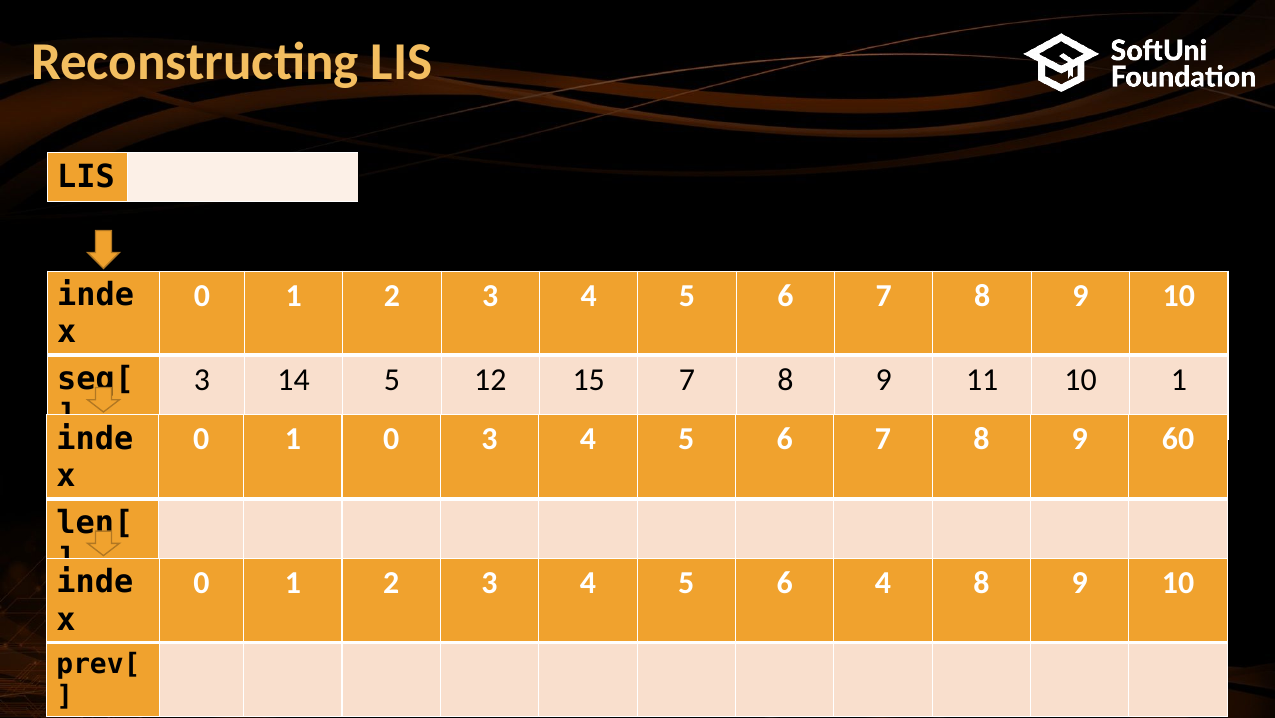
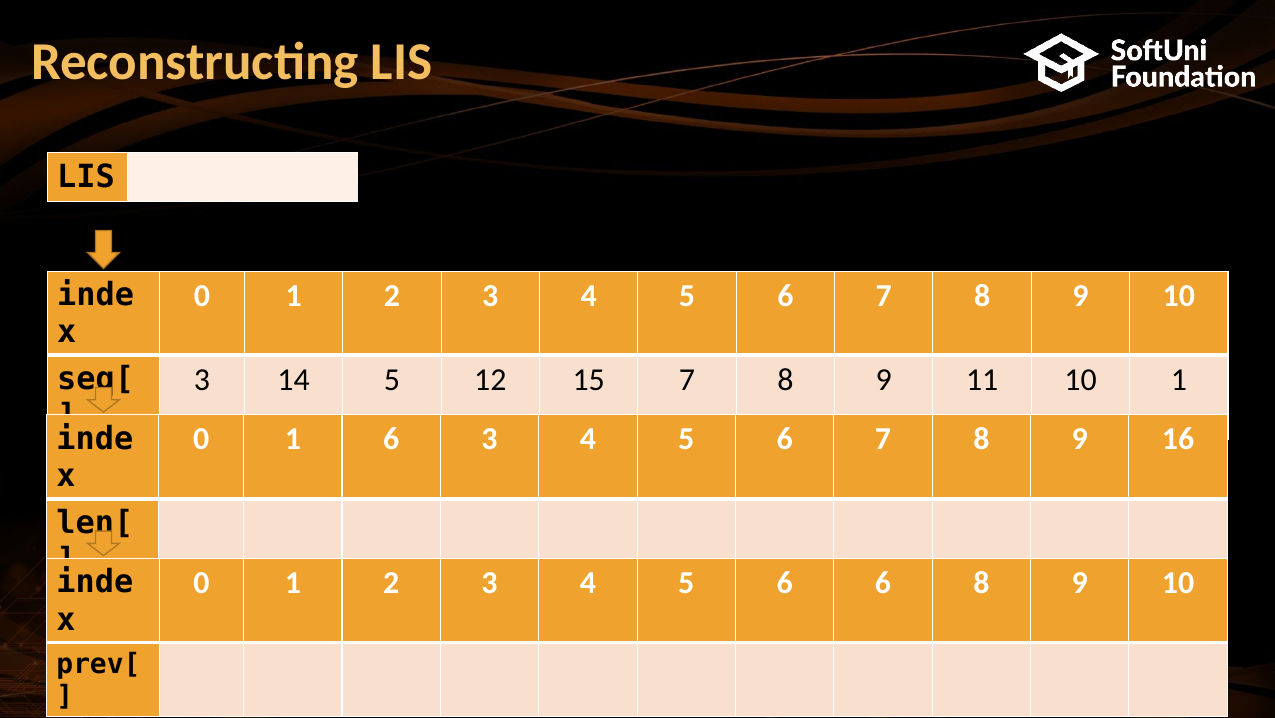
1 0: 0 -> 6
60: 60 -> 16
6 4: 4 -> 6
